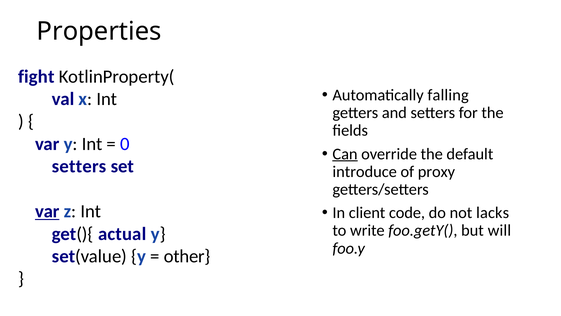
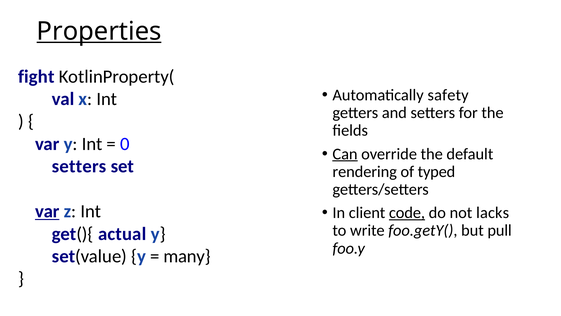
Properties underline: none -> present
falling: falling -> safety
introduce: introduce -> rendering
proxy: proxy -> typed
code underline: none -> present
will: will -> pull
other: other -> many
